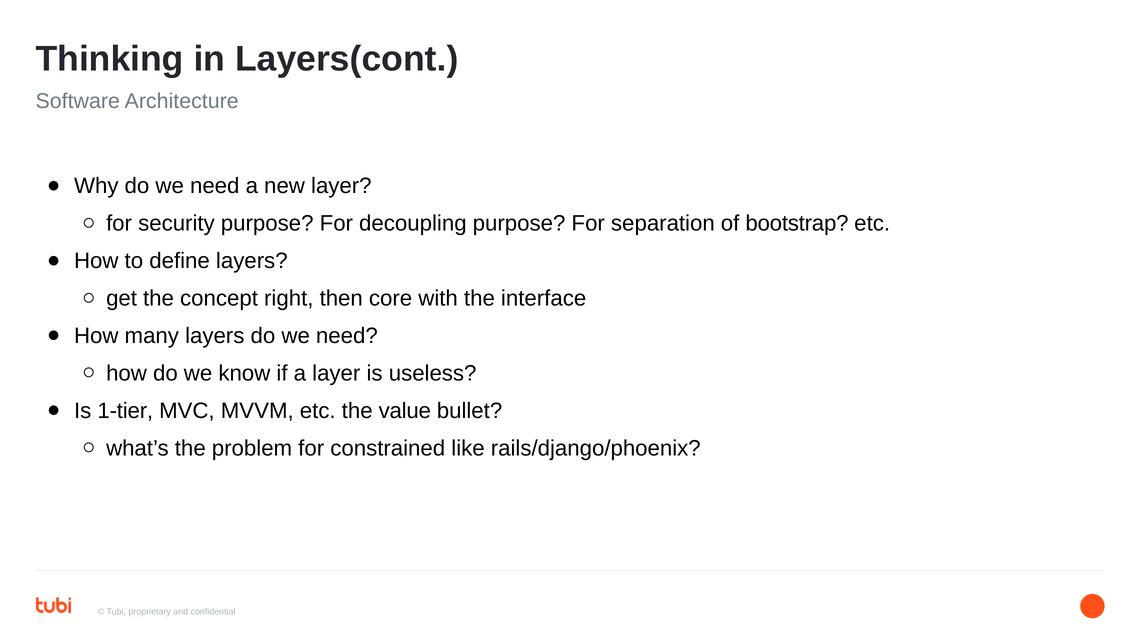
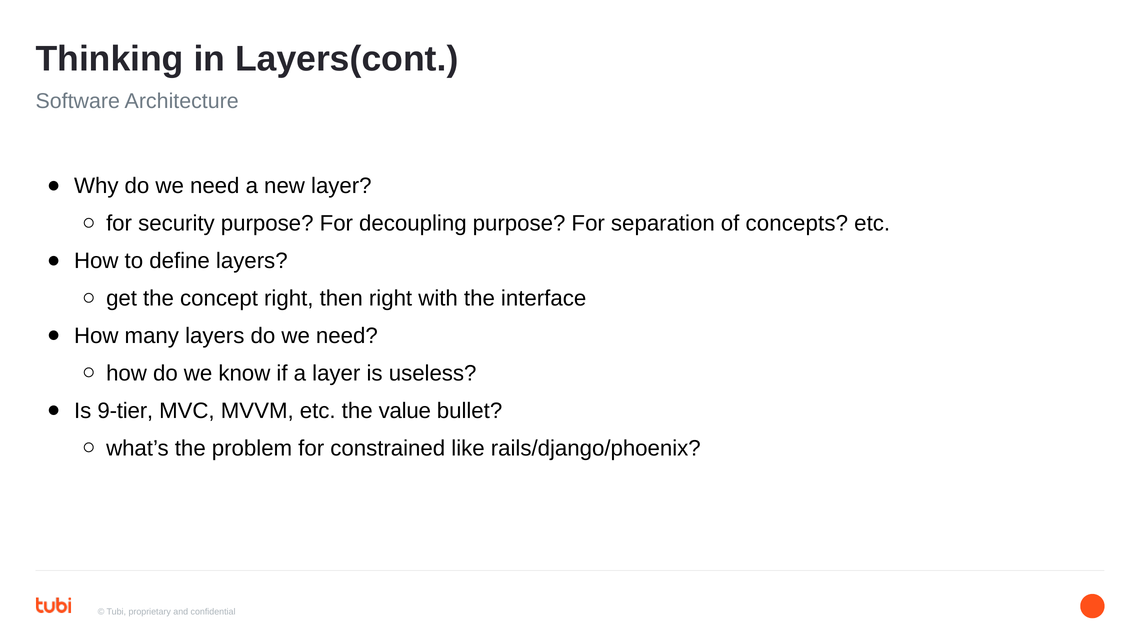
bootstrap: bootstrap -> concepts
then core: core -> right
1-tier: 1-tier -> 9-tier
